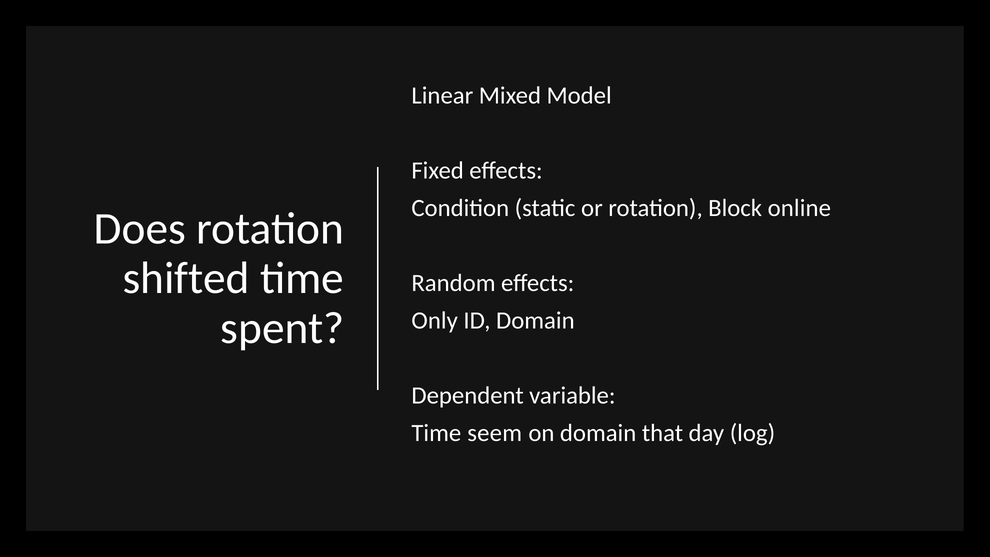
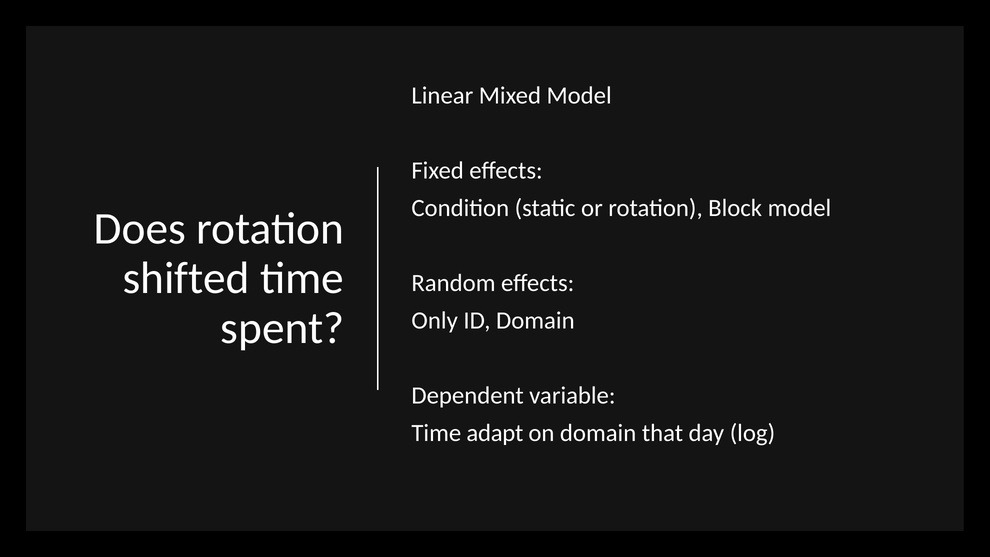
Block online: online -> model
seem: seem -> adapt
